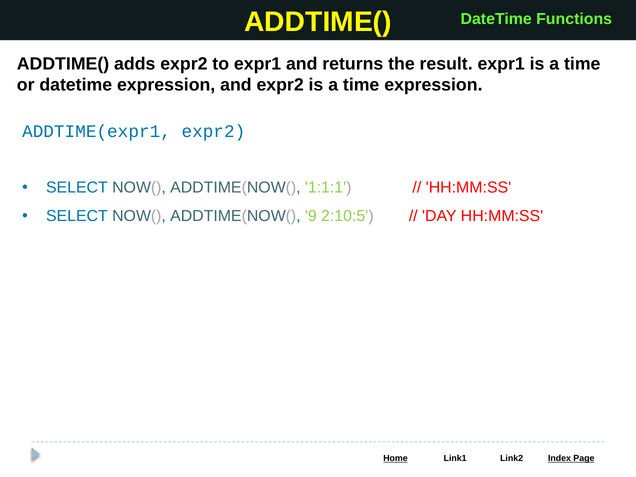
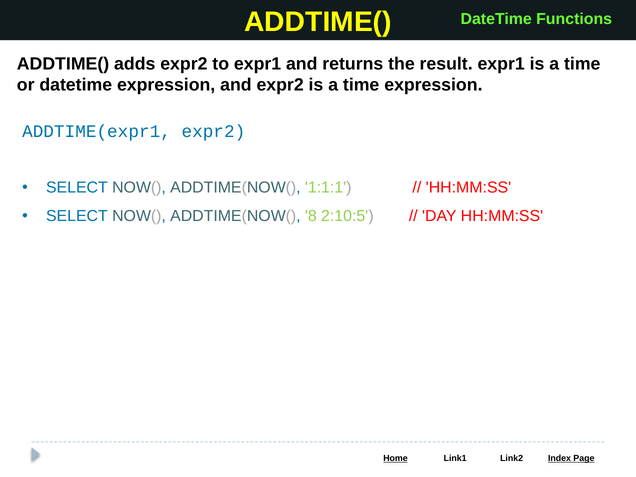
9: 9 -> 8
